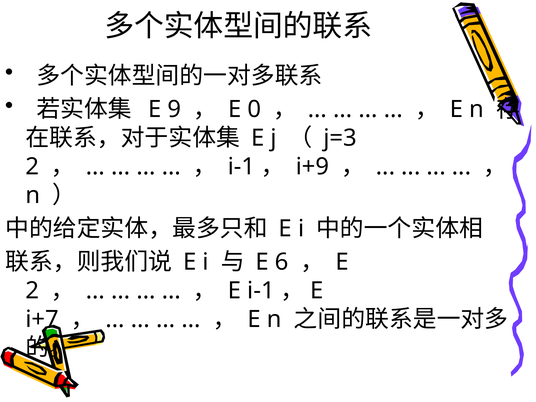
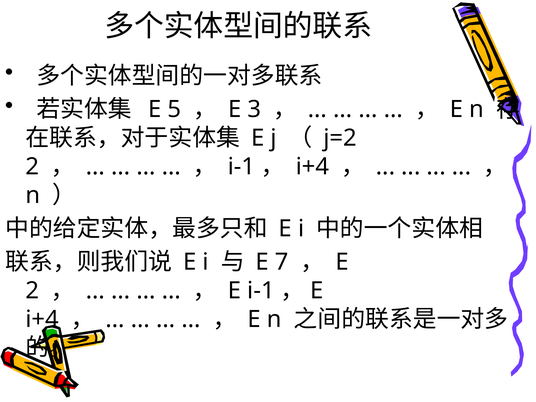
9: 9 -> 5
0: 0 -> 3
j=3: j=3 -> j=2
i+9 at (312, 167): i+9 -> i+4
6: 6 -> 7
i+7 at (42, 319): i+7 -> i+4
